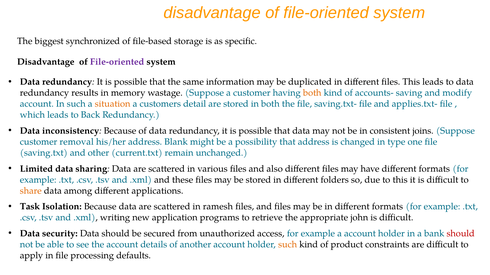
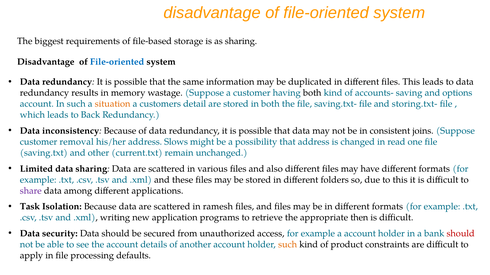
synchronized: synchronized -> requirements
as specific: specific -> sharing
File-oriented at (117, 62) colour: purple -> blue
both at (312, 93) colour: orange -> black
modify: modify -> options
applies.txt-: applies.txt- -> storing.txt-
Blank: Blank -> Slows
type: type -> read
share colour: orange -> purple
john: john -> then
